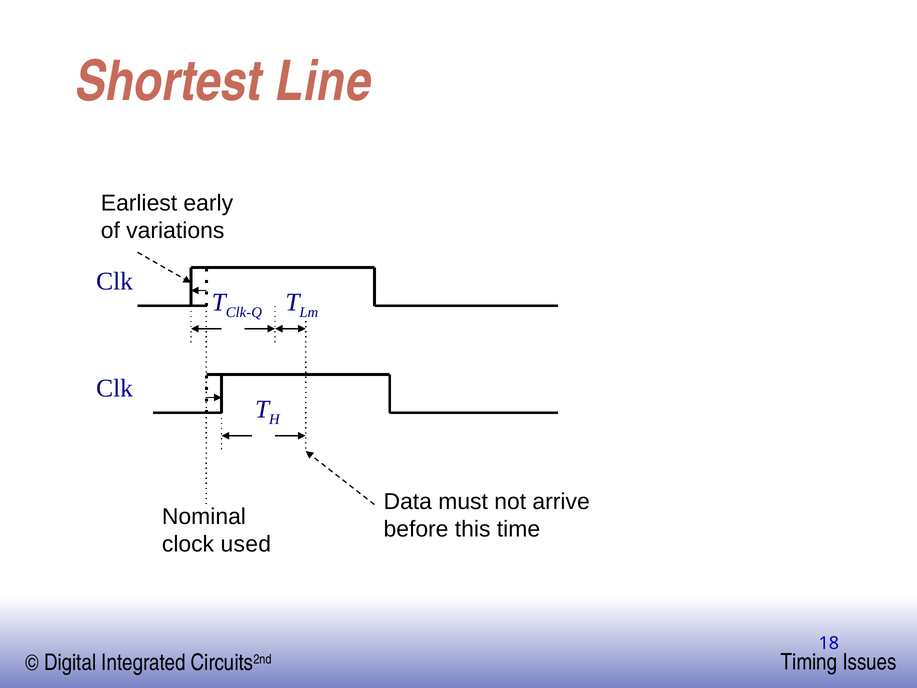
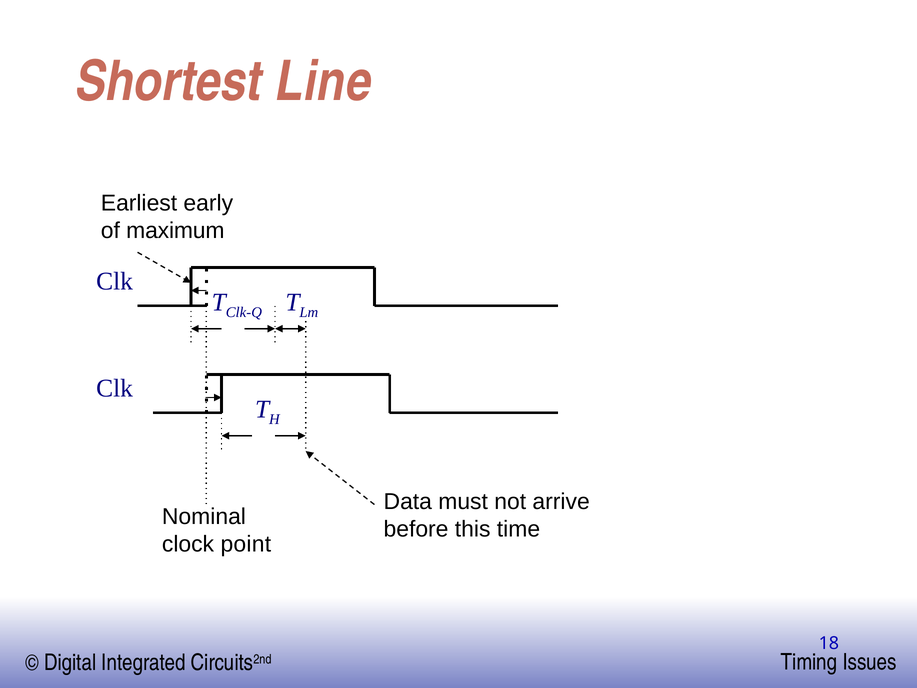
variations: variations -> maximum
used: used -> point
